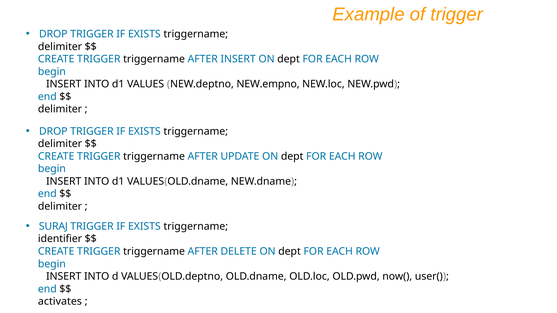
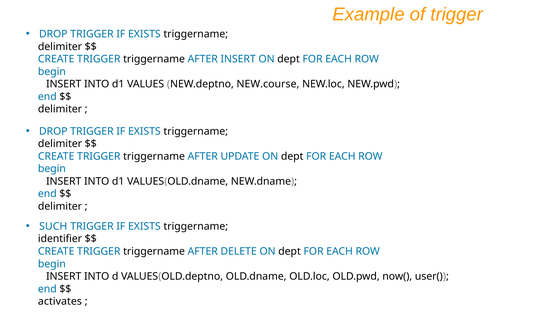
NEW.empno: NEW.empno -> NEW.course
SURAJ: SURAJ -> SUCH
